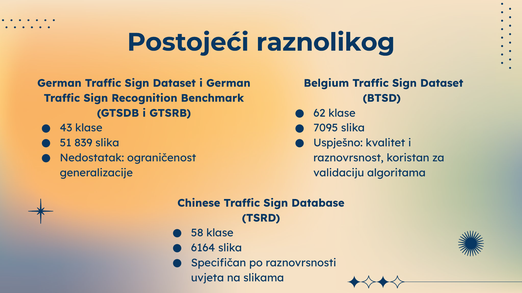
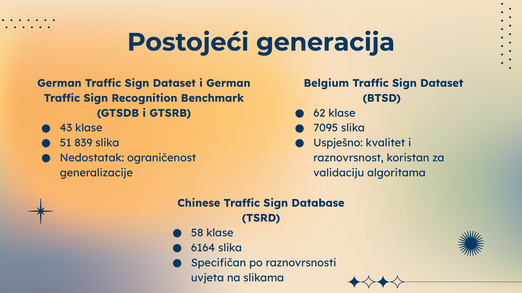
raznolikog: raznolikog -> generacija
